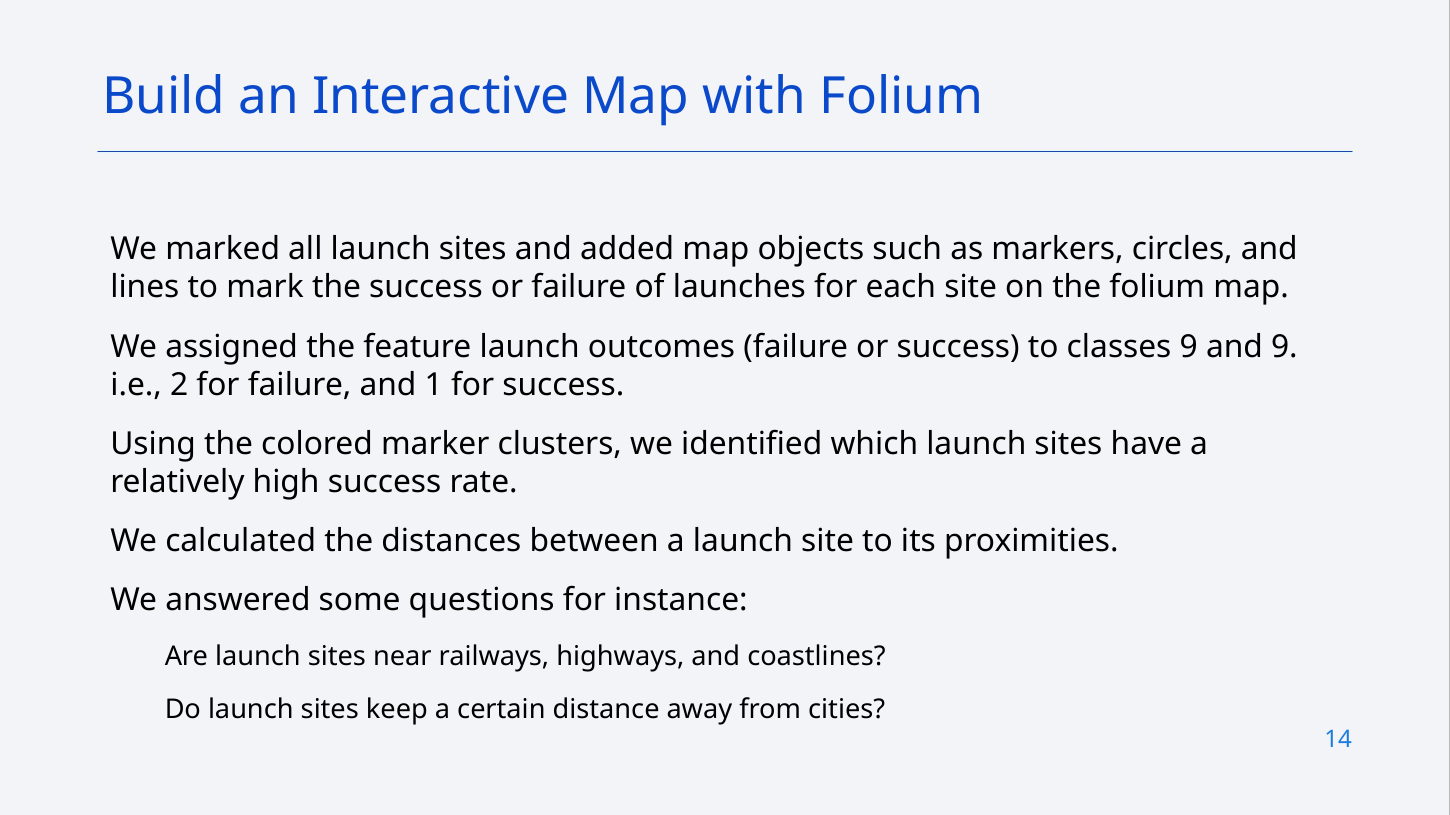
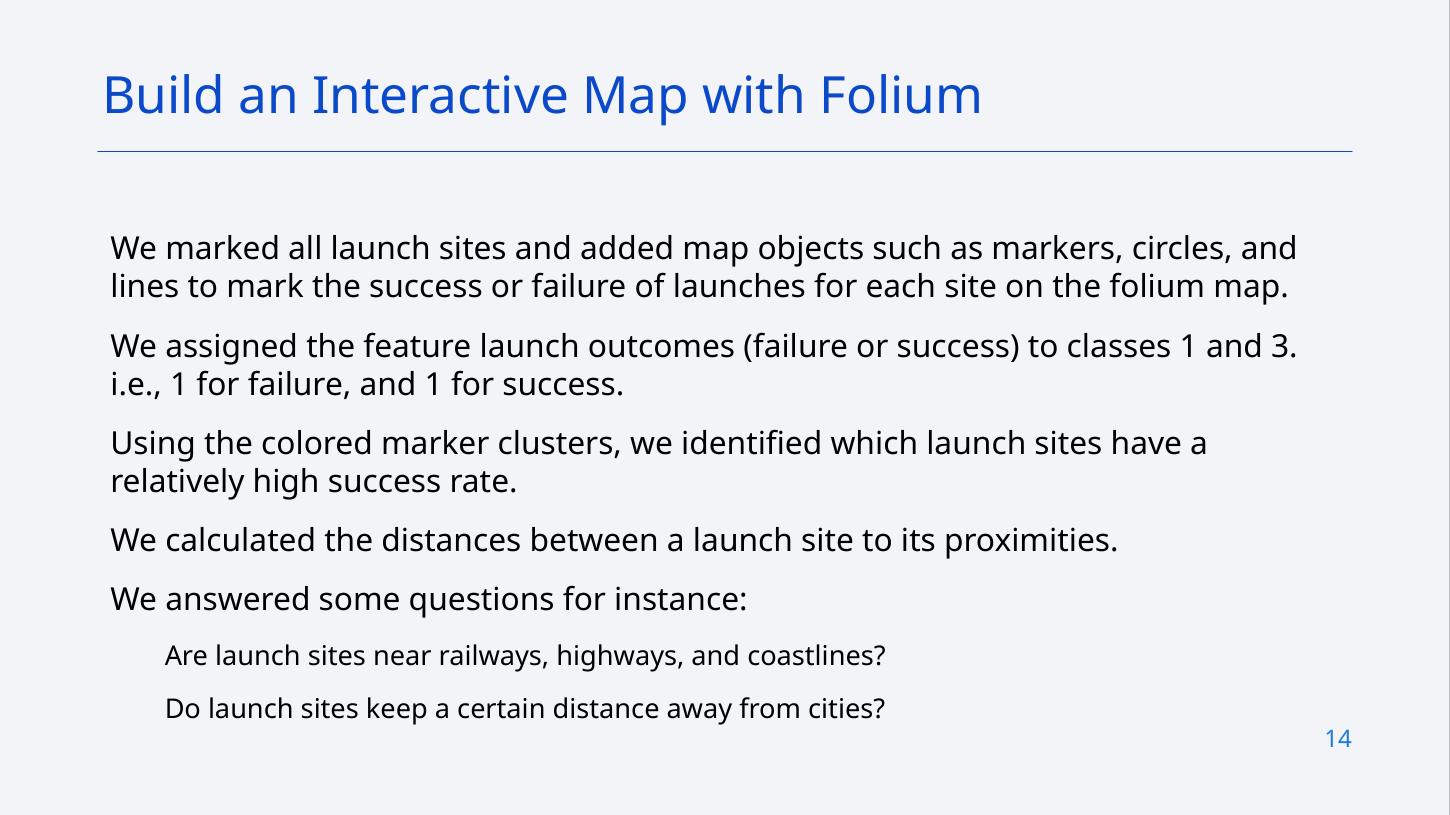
classes 9: 9 -> 1
and 9: 9 -> 3
i.e 2: 2 -> 1
